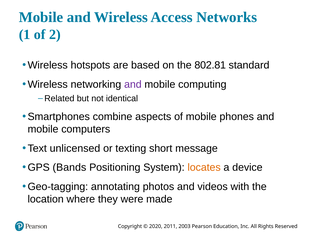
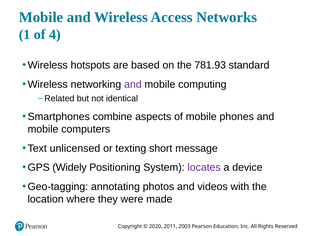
2: 2 -> 4
802.81: 802.81 -> 781.93
Bands: Bands -> Widely
locates colour: orange -> purple
